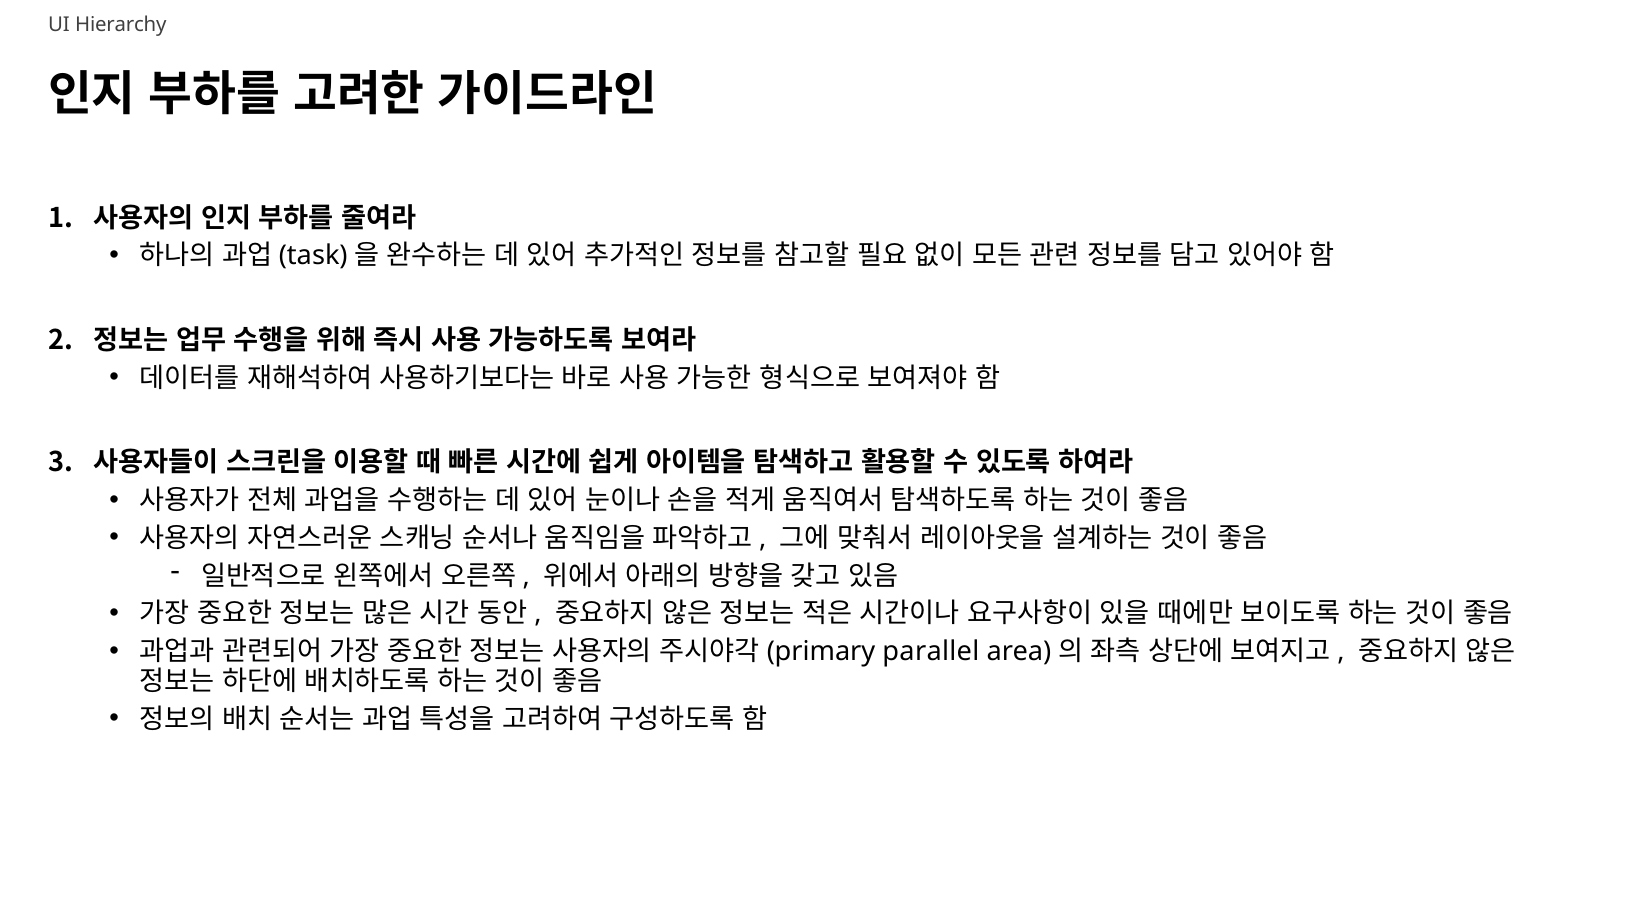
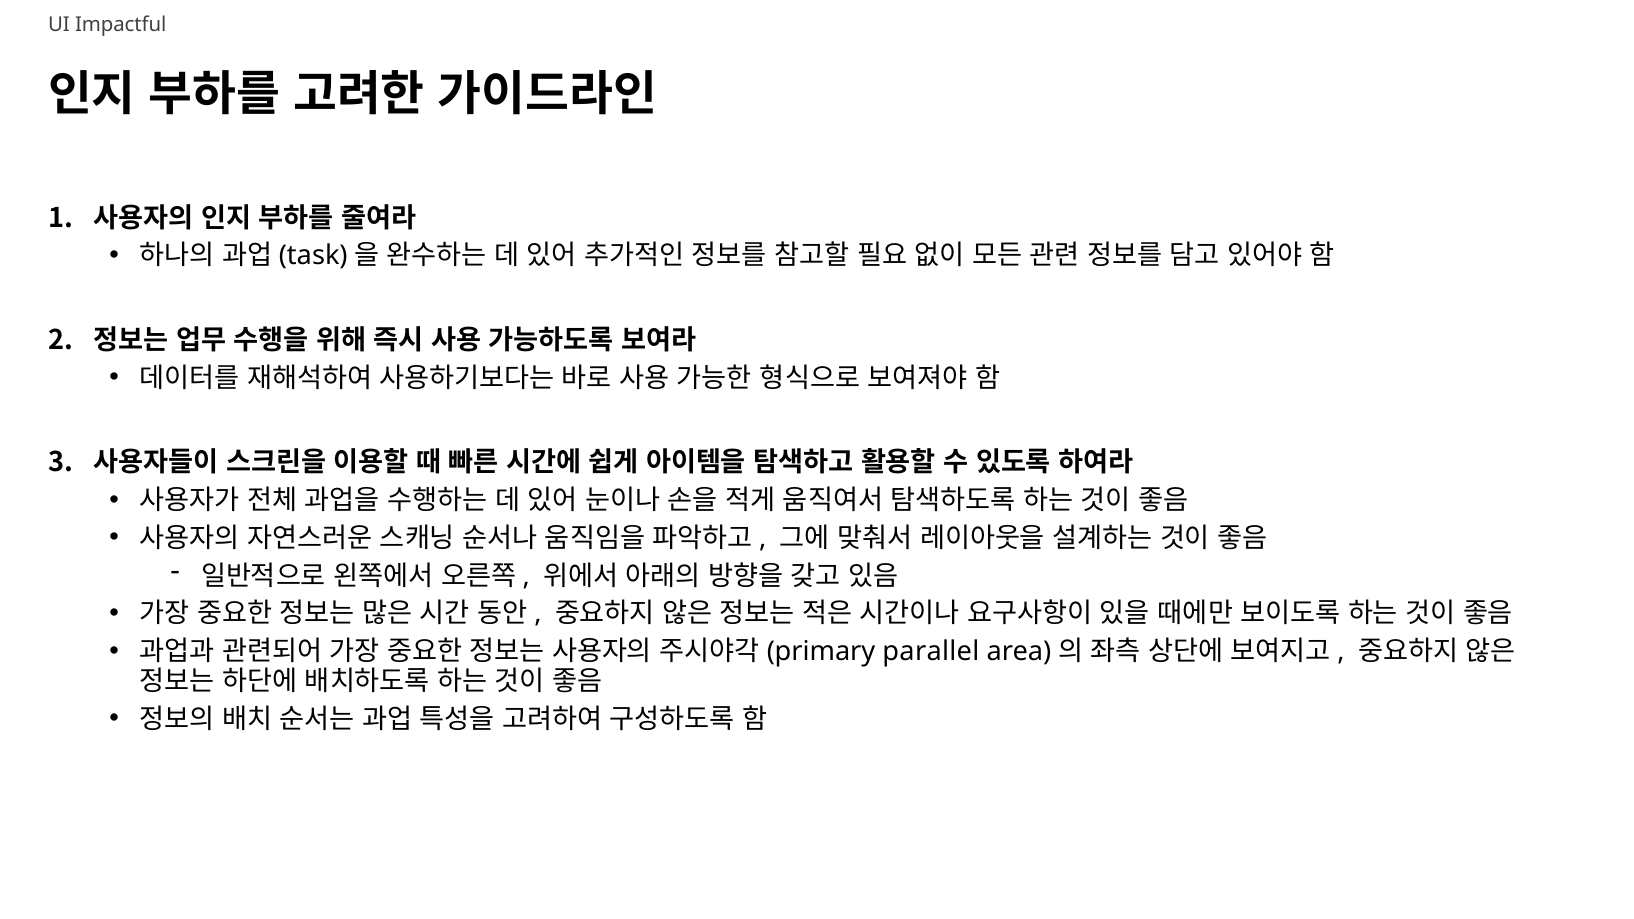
Hierarchy: Hierarchy -> Impactful
